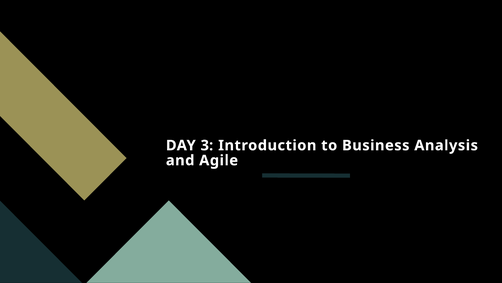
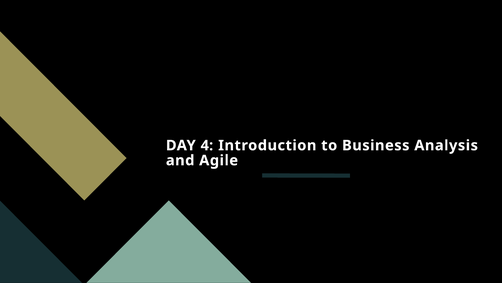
3: 3 -> 4
